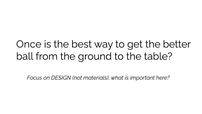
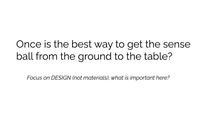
better: better -> sense
